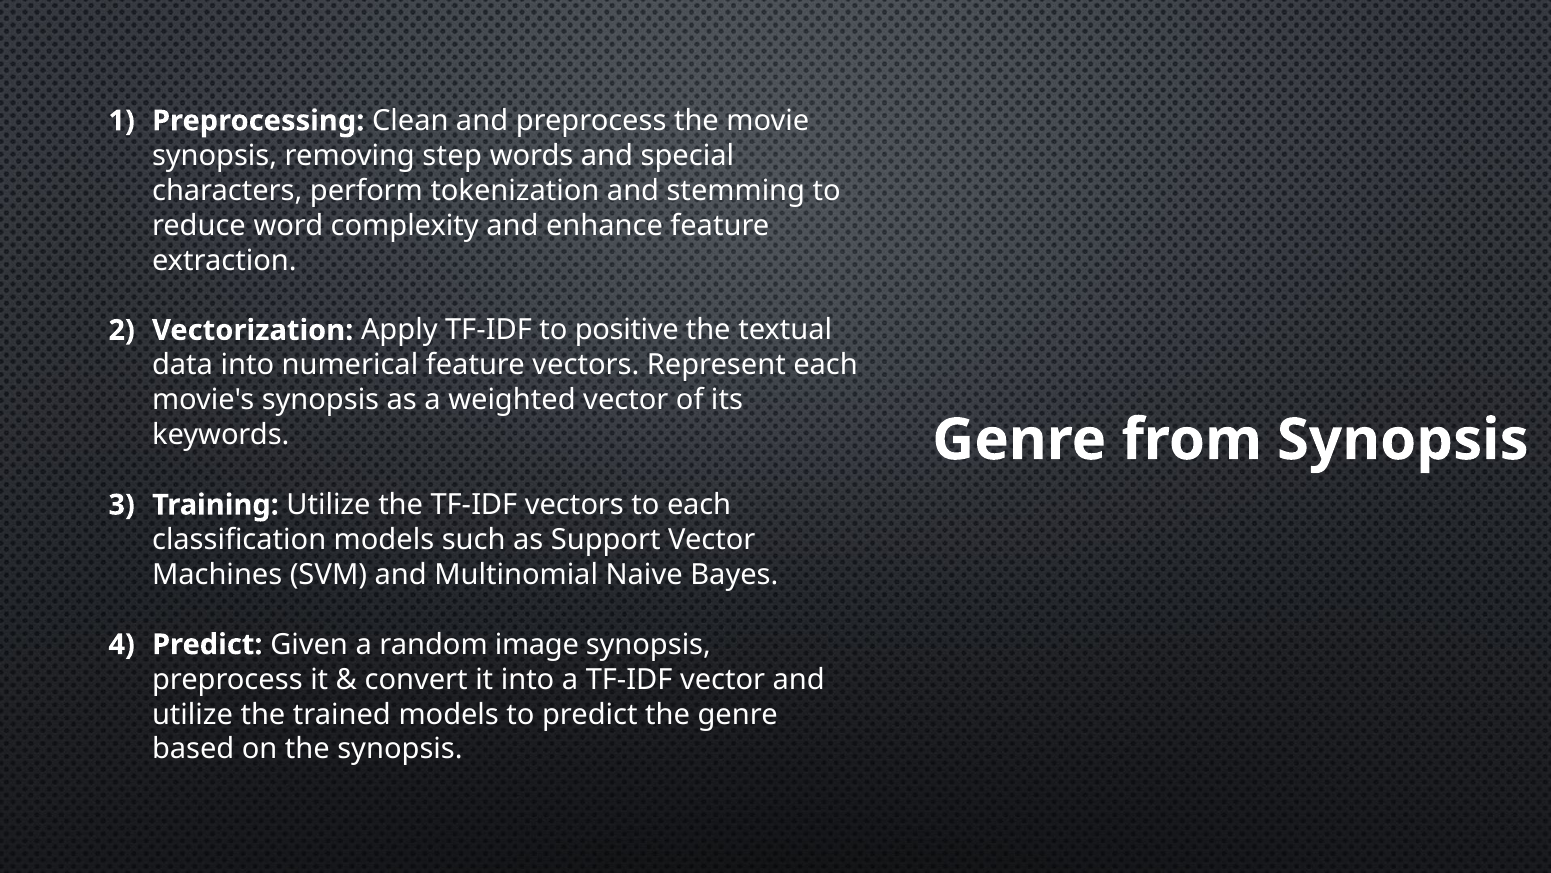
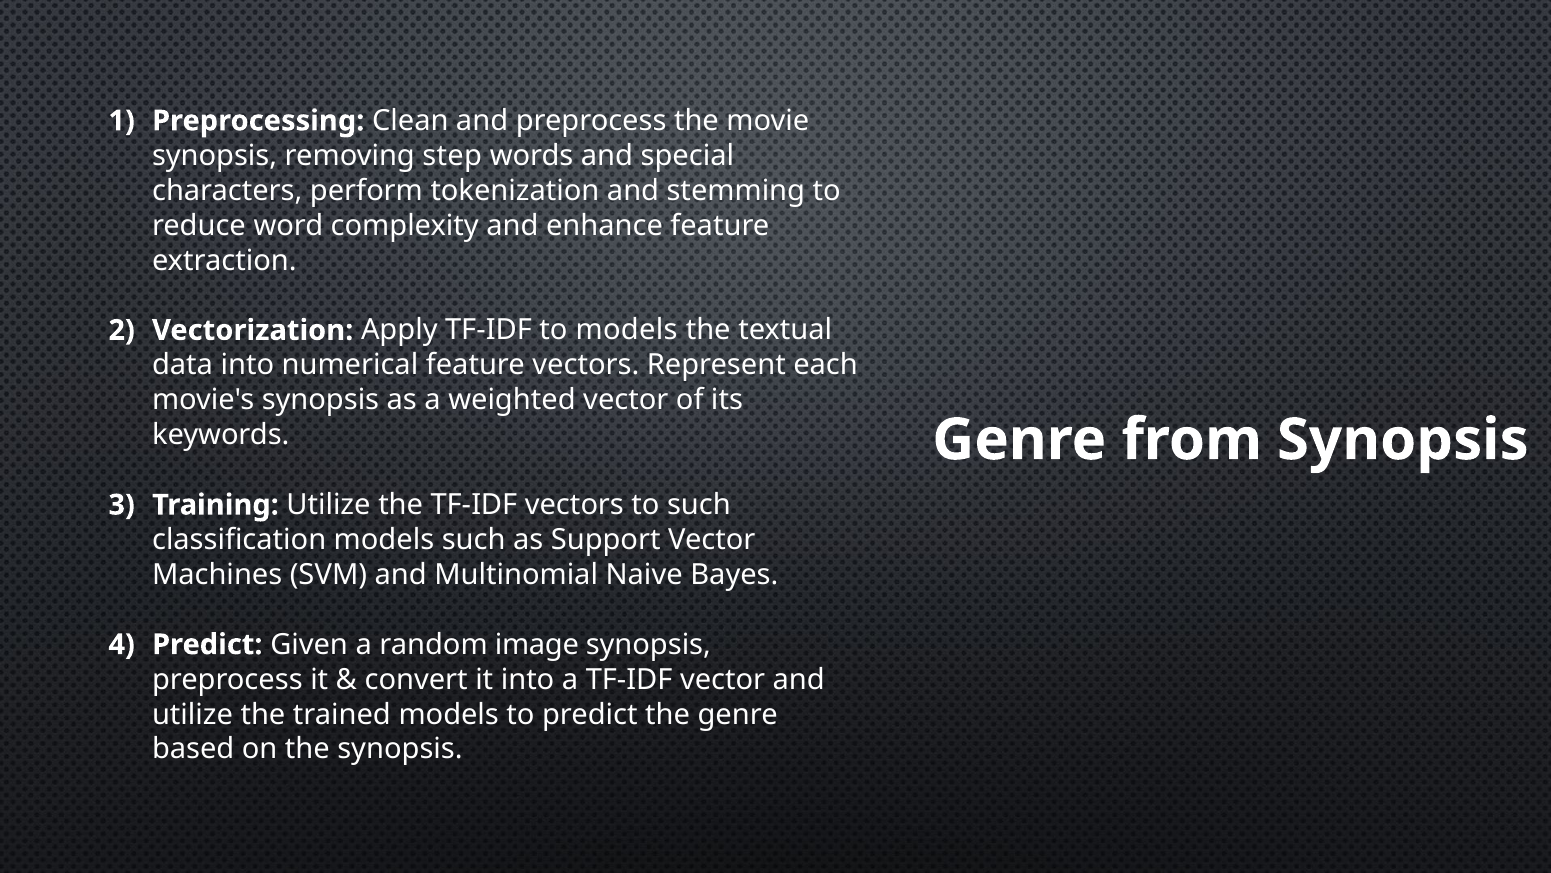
to positive: positive -> models
to each: each -> such
